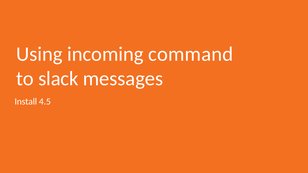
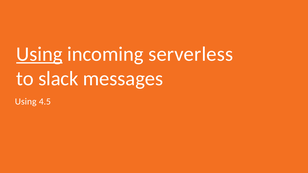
Using at (39, 54) underline: none -> present
command: command -> serverless
Install at (26, 102): Install -> Using
